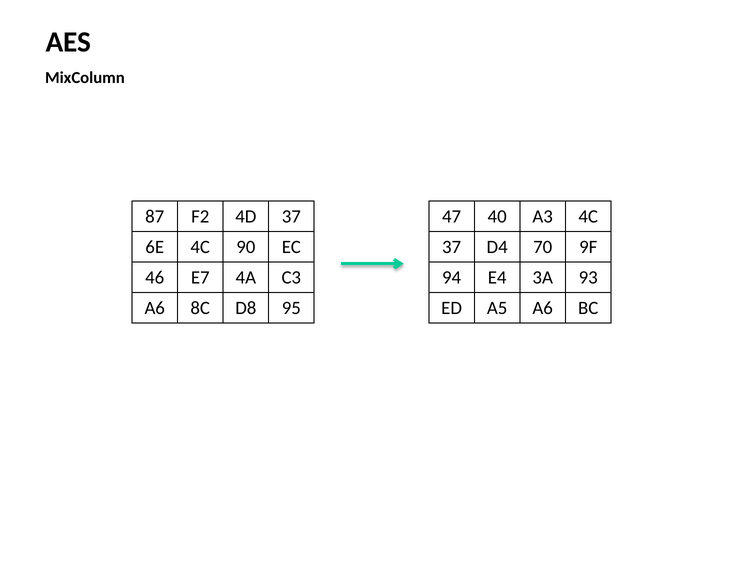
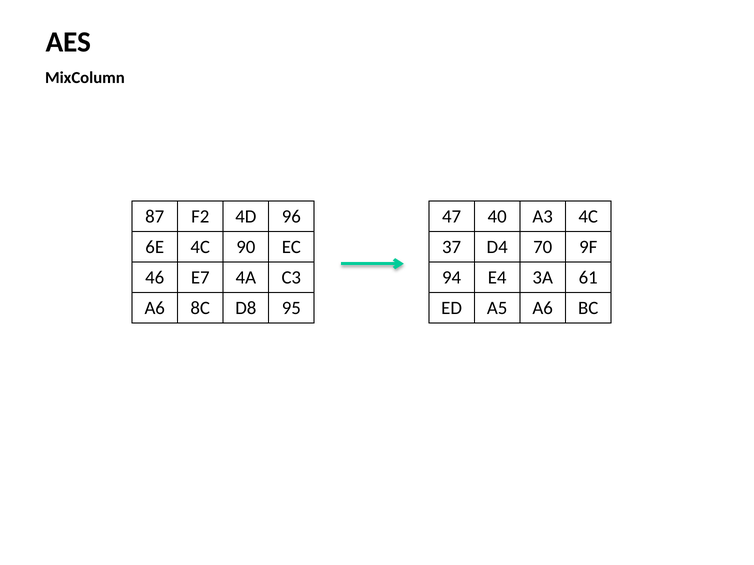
4D 37: 37 -> 96
93: 93 -> 61
